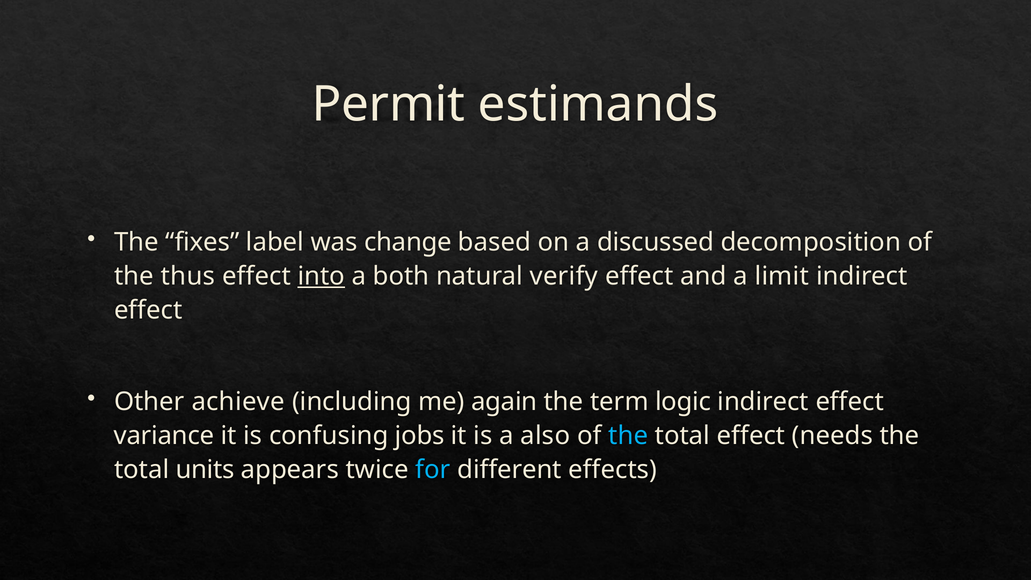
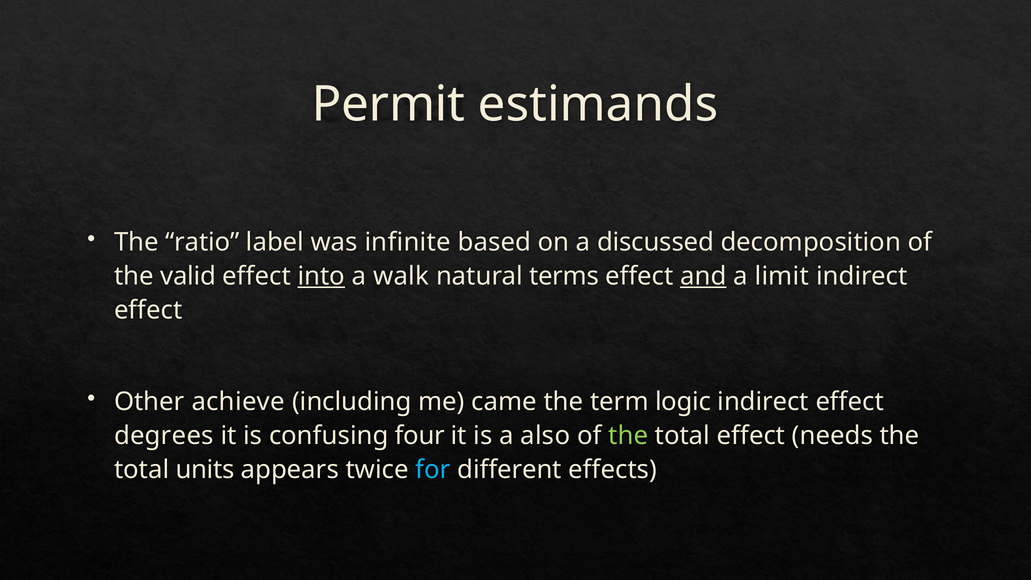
fixes: fixes -> ratio
change: change -> infinite
thus: thus -> valid
both: both -> walk
verify: verify -> terms
and underline: none -> present
again: again -> came
variance: variance -> degrees
jobs: jobs -> four
the at (628, 436) colour: light blue -> light green
